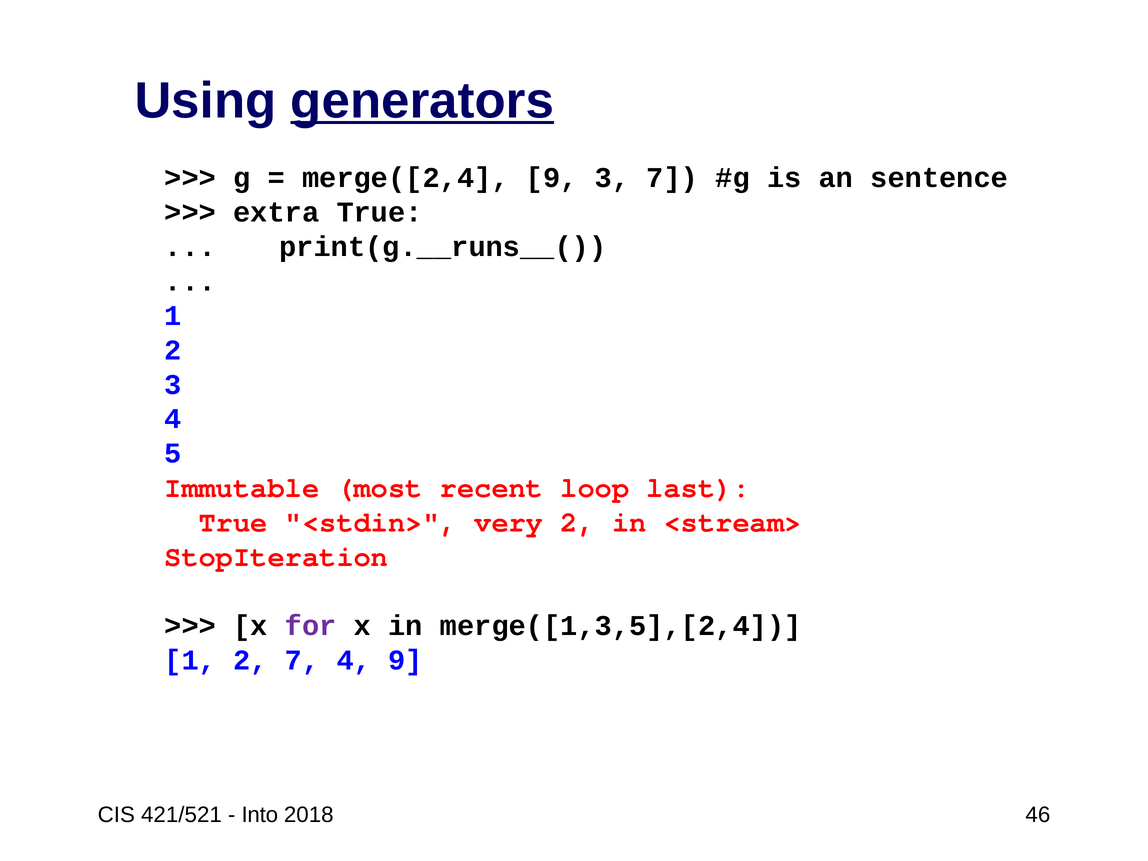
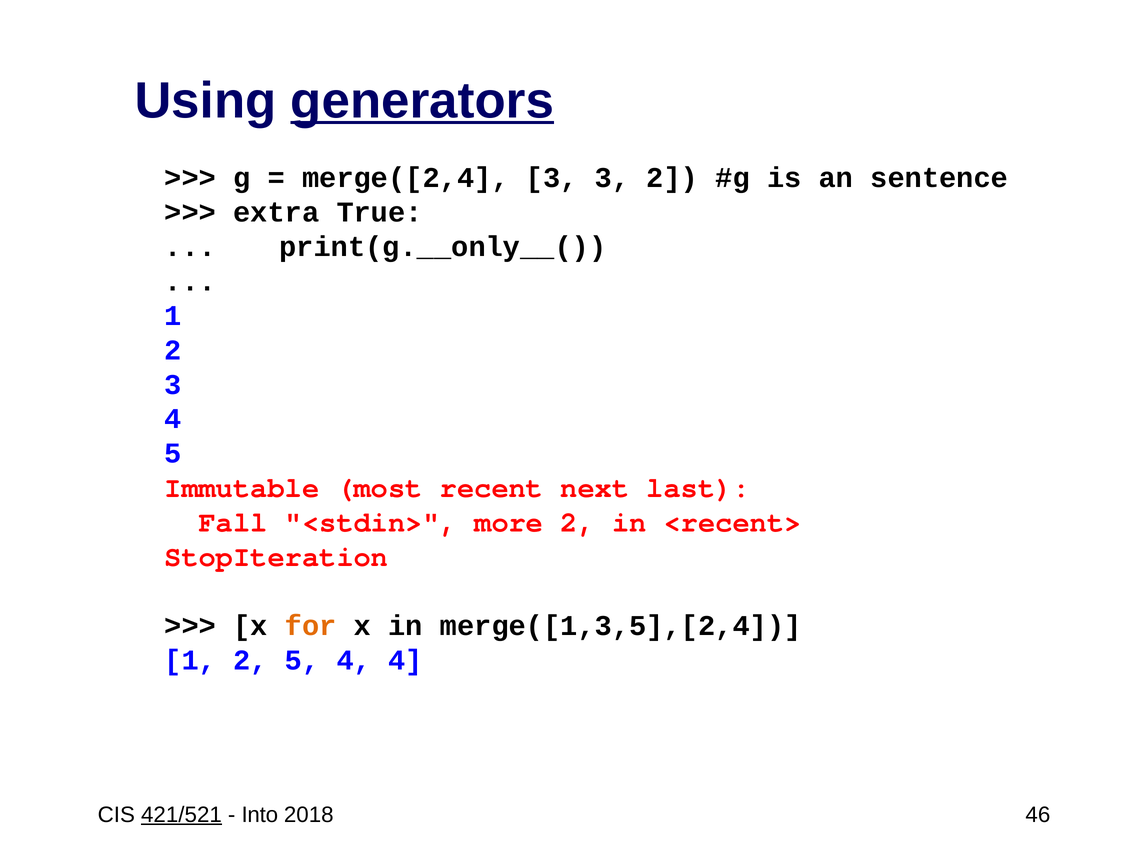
merge([2,4 9: 9 -> 3
3 7: 7 -> 2
print(g.__runs__(: print(g.__runs__( -> print(g.__only__(
loop: loop -> next
True at (233, 522): True -> Fall
very: very -> more
<stream>: <stream> -> <recent>
for colour: purple -> orange
2 7: 7 -> 5
4 9: 9 -> 4
421/521 underline: none -> present
